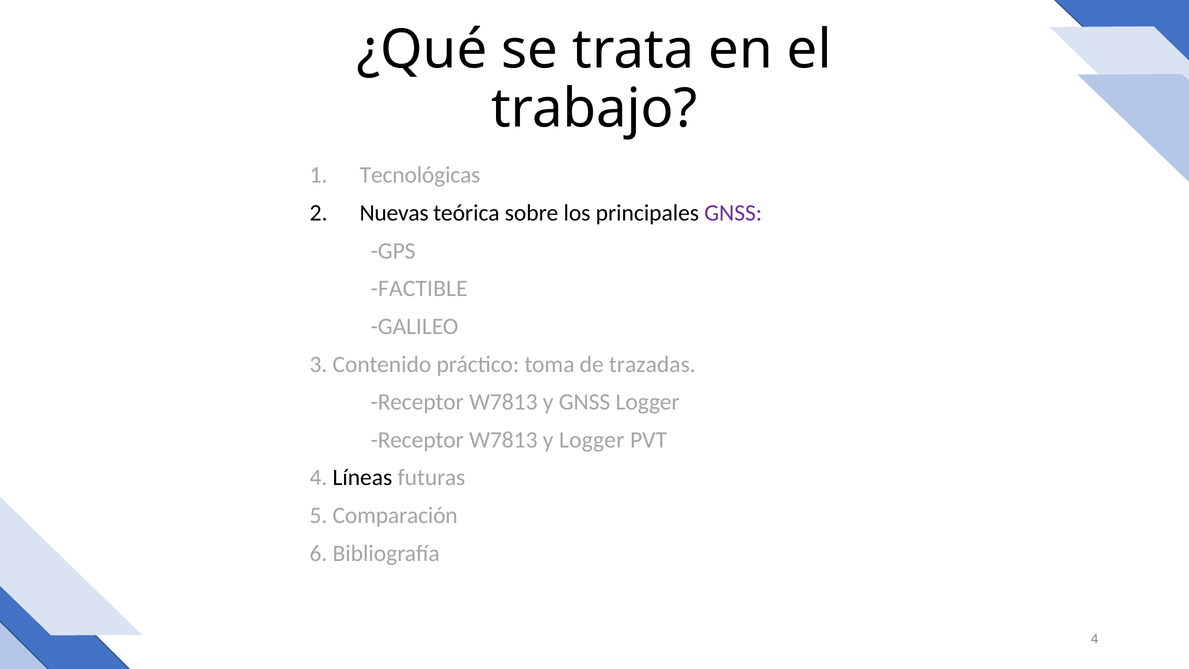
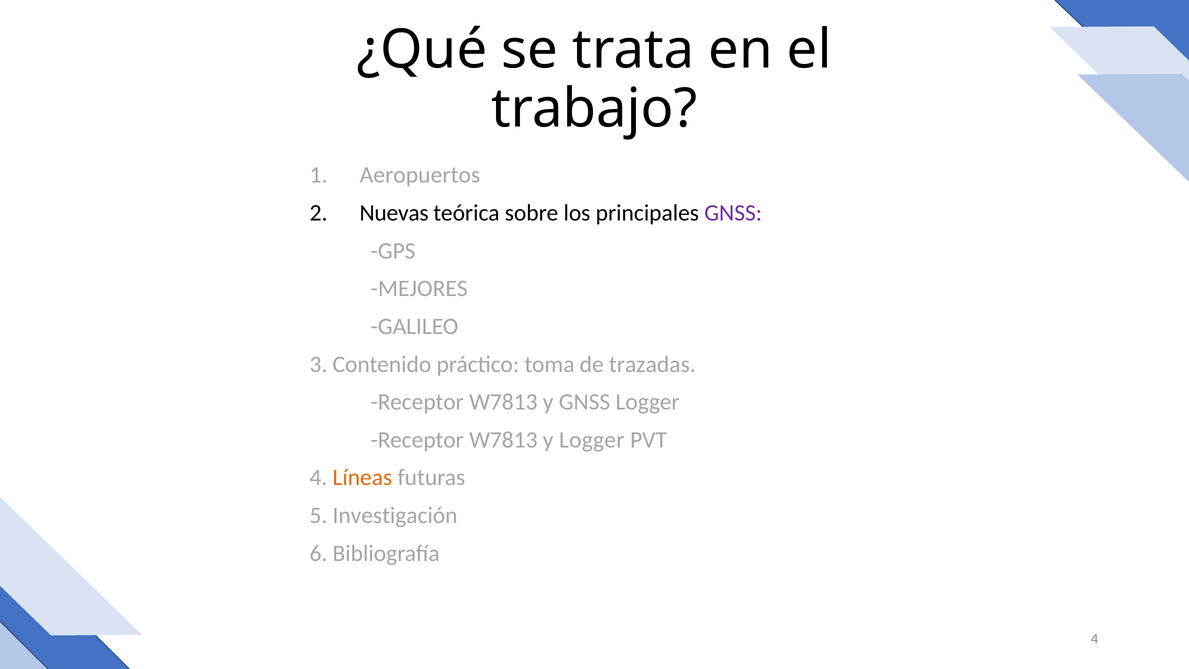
Tecnológicas: Tecnológicas -> Aeropuertos
FACTIBLE: FACTIBLE -> MEJORES
Líneas colour: black -> orange
Comparación: Comparación -> Investigación
